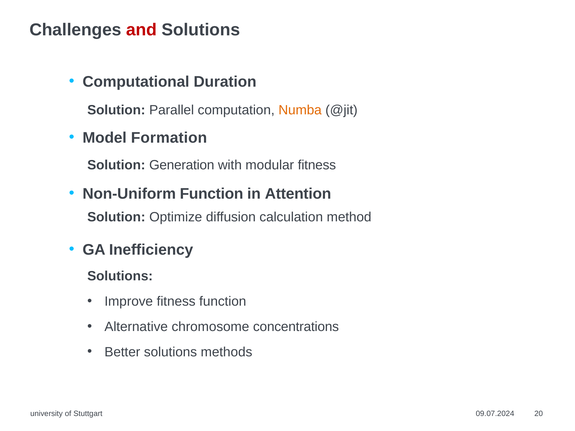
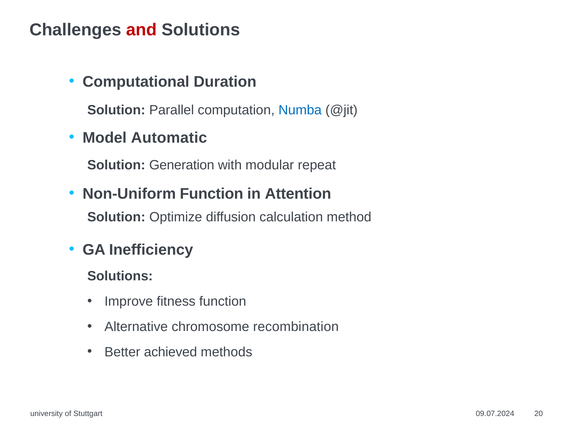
Numba colour: orange -> blue
Formation: Formation -> Automatic
modular fitness: fitness -> repeat
concentrations: concentrations -> recombination
Better solutions: solutions -> achieved
